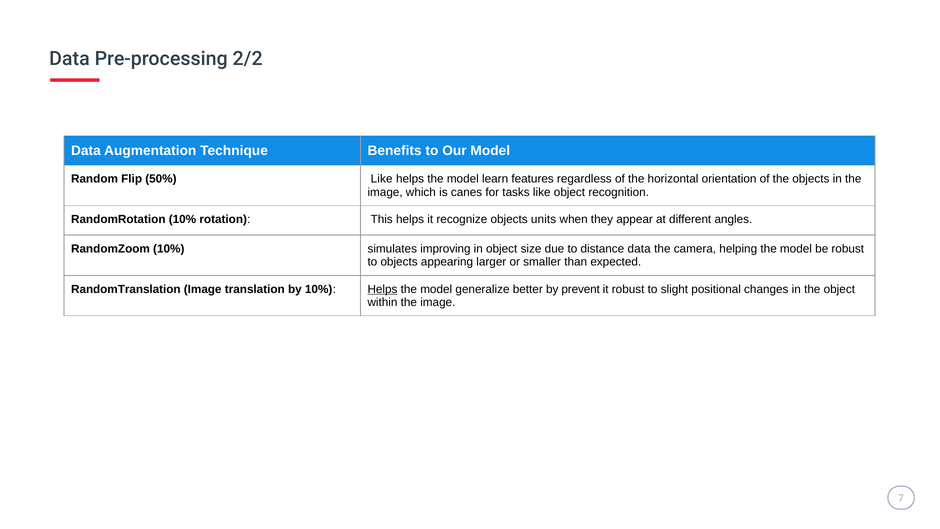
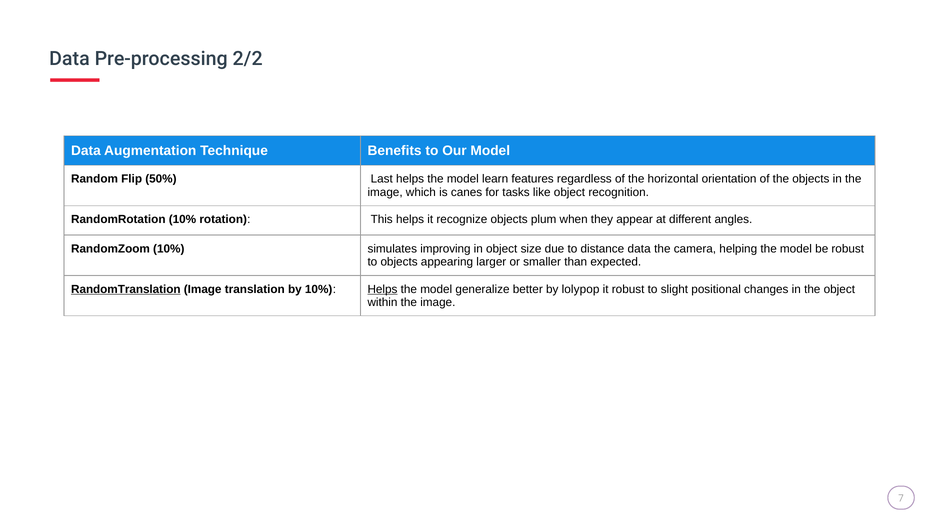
50% Like: Like -> Last
units: units -> plum
RandomTranslation underline: none -> present
prevent: prevent -> lolypop
